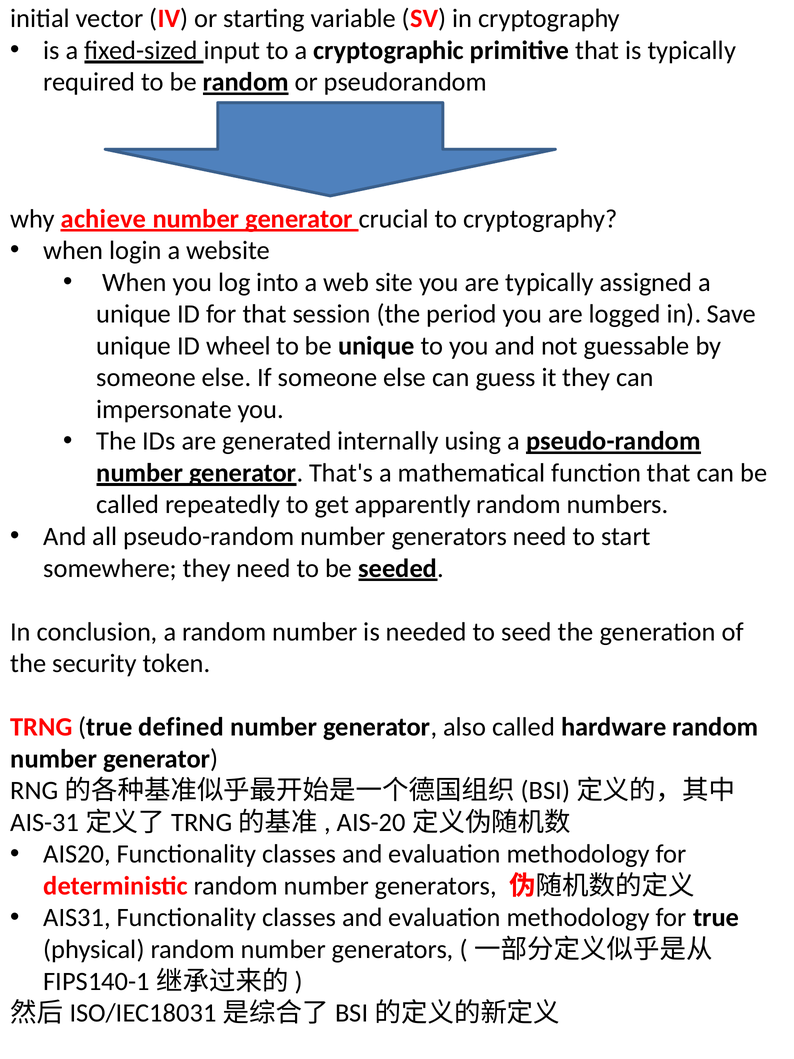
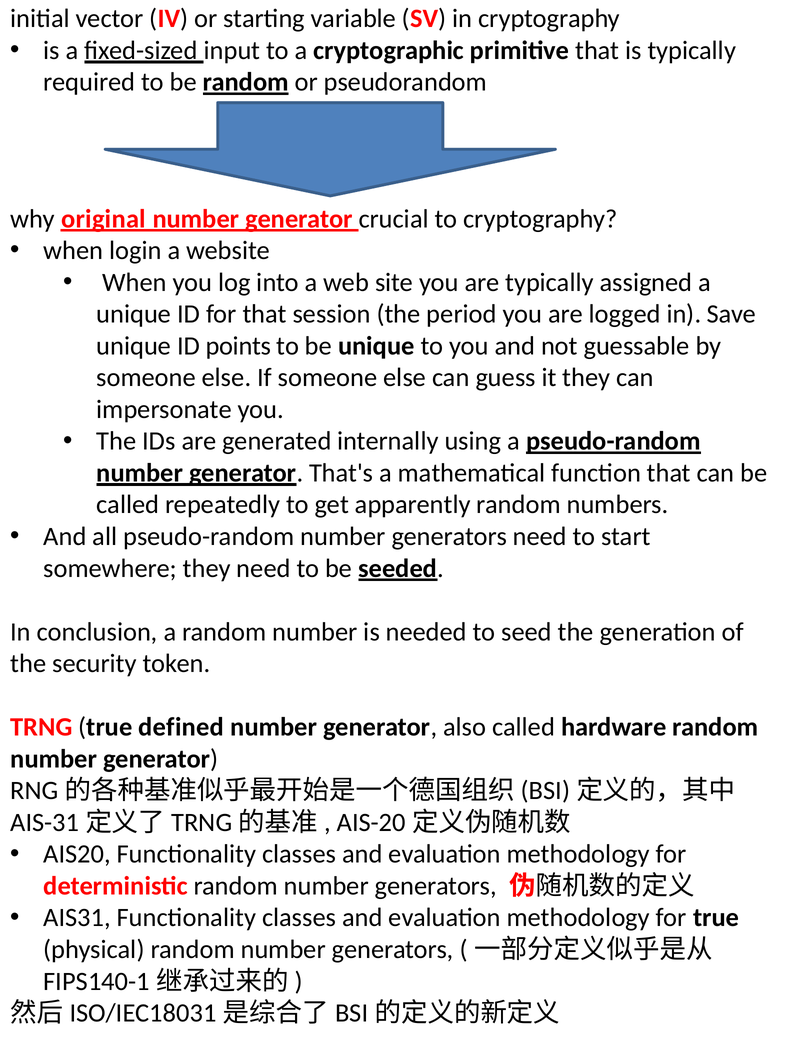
achieve: achieve -> original
wheel: wheel -> points
